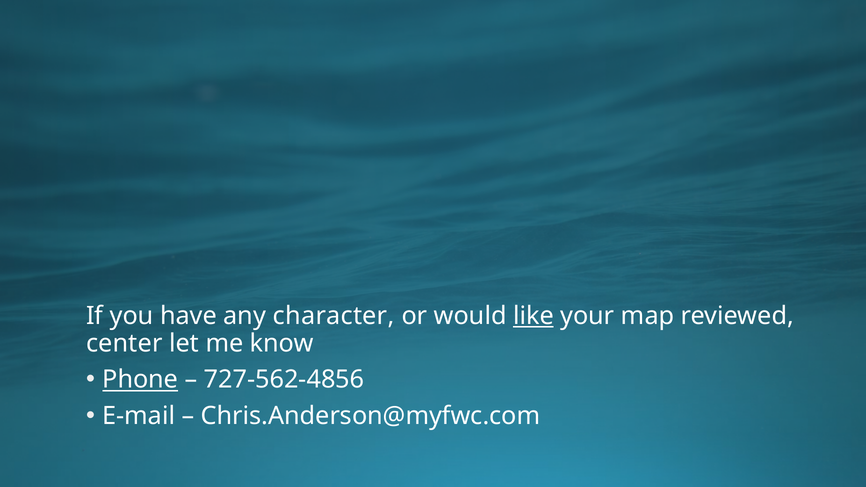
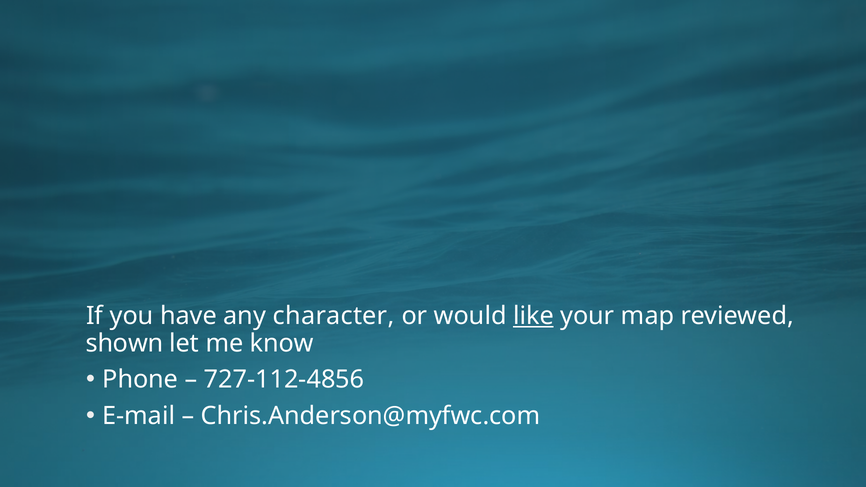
center: center -> shown
Phone underline: present -> none
727-562-4856: 727-562-4856 -> 727-112-4856
